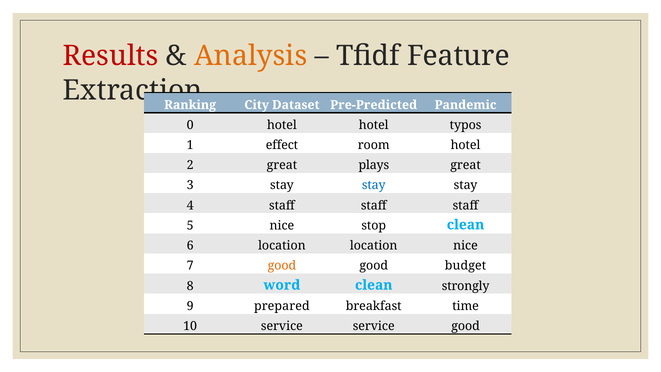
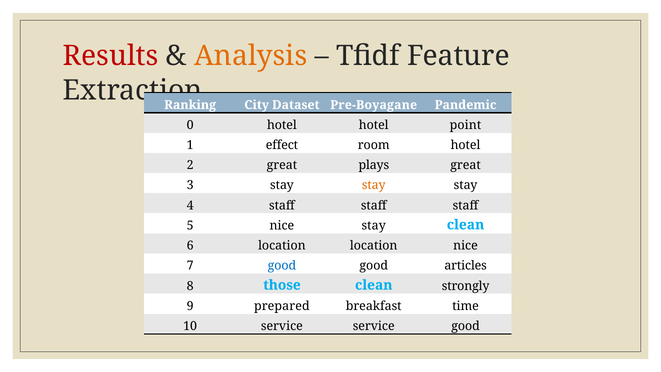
Pre-Predicted: Pre-Predicted -> Pre-Boyagane
typos: typos -> point
stay at (374, 185) colour: blue -> orange
nice stop: stop -> stay
good at (282, 266) colour: orange -> blue
budget: budget -> articles
word: word -> those
